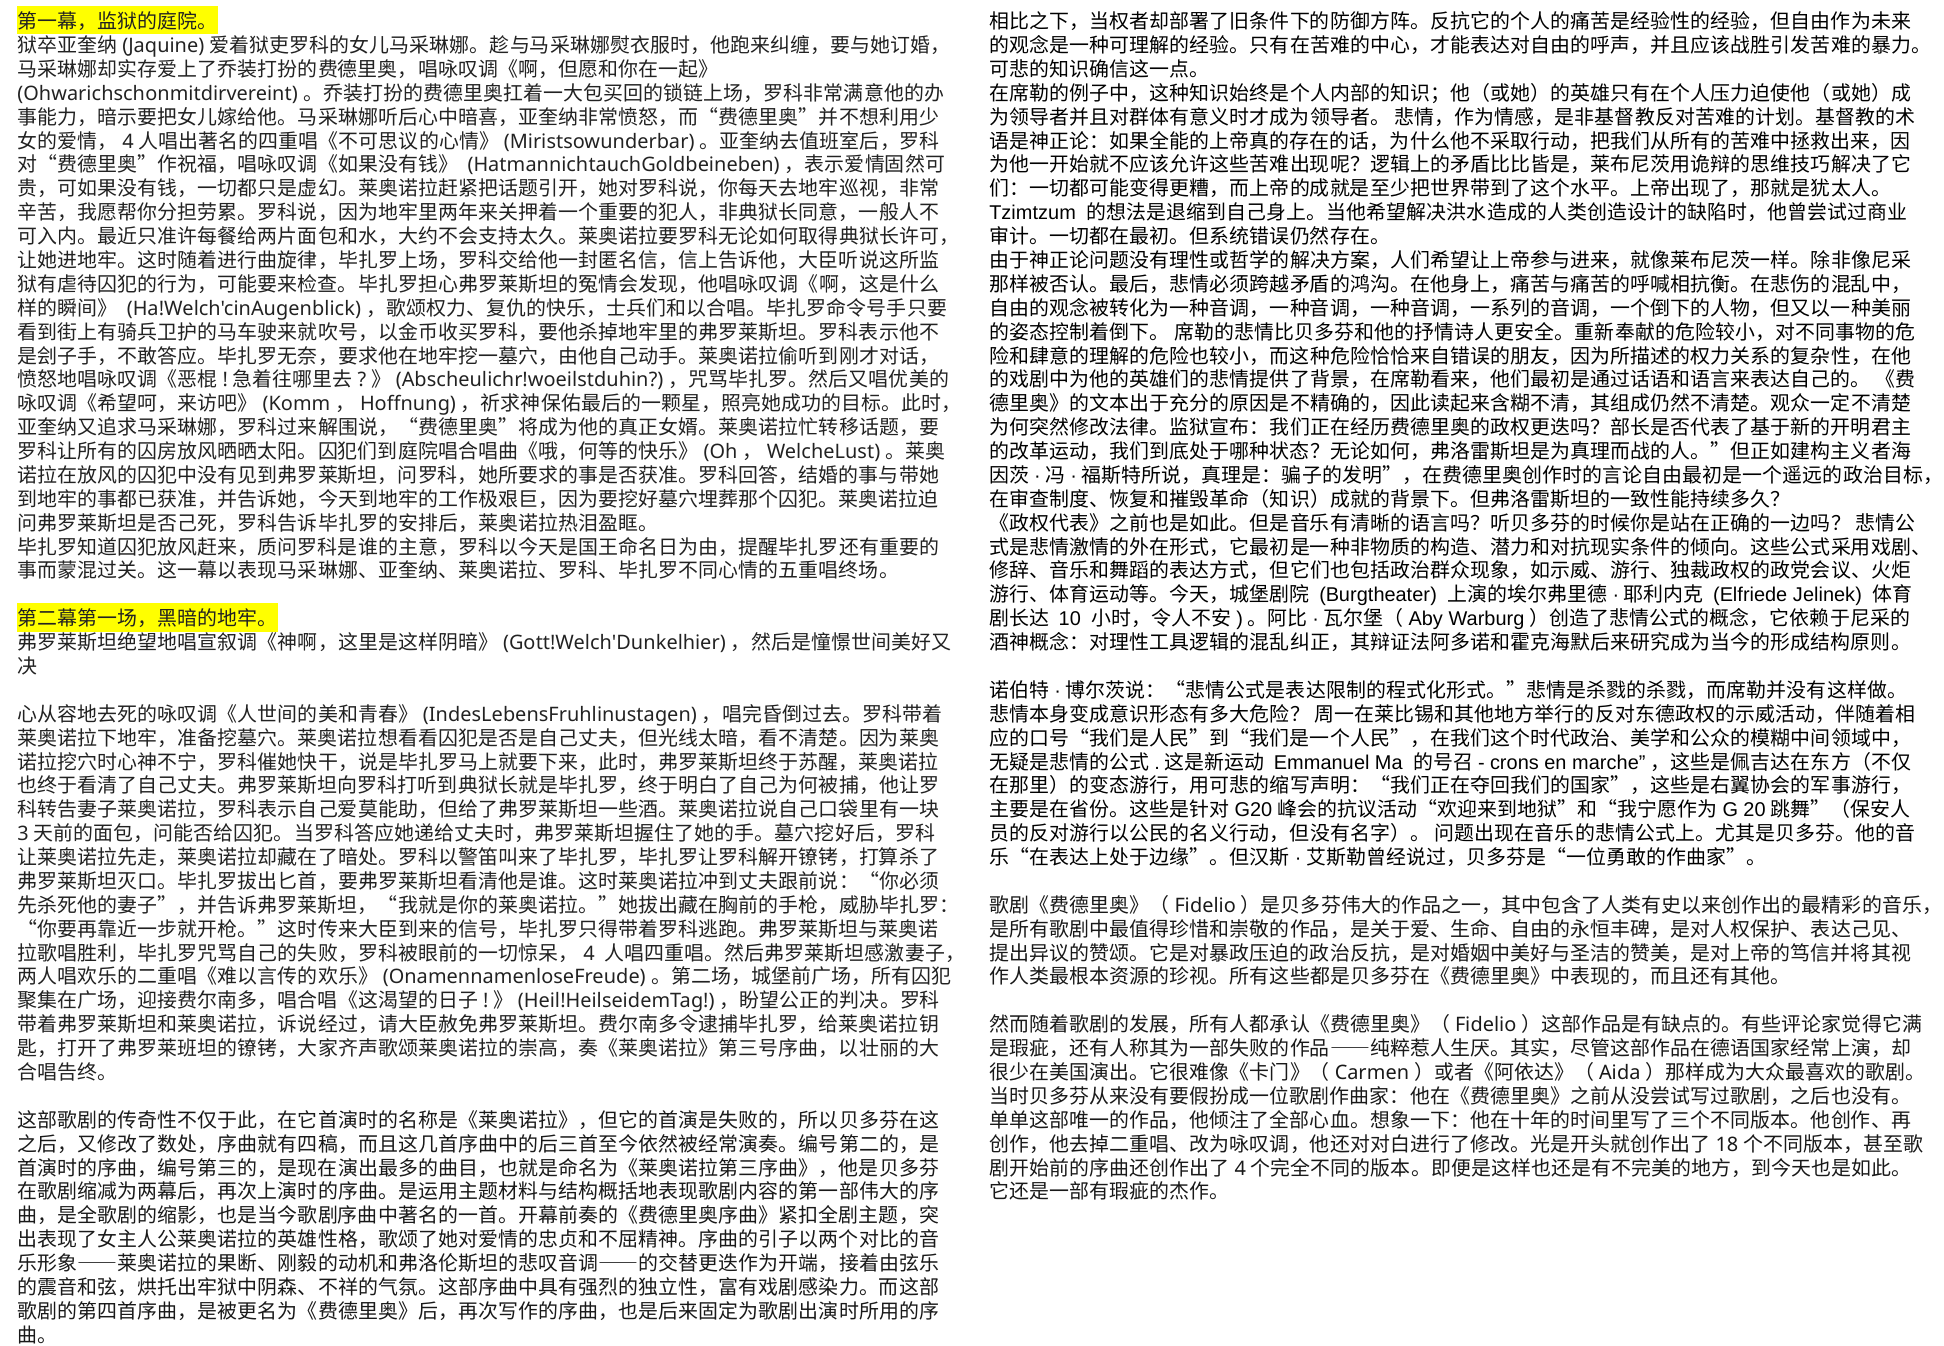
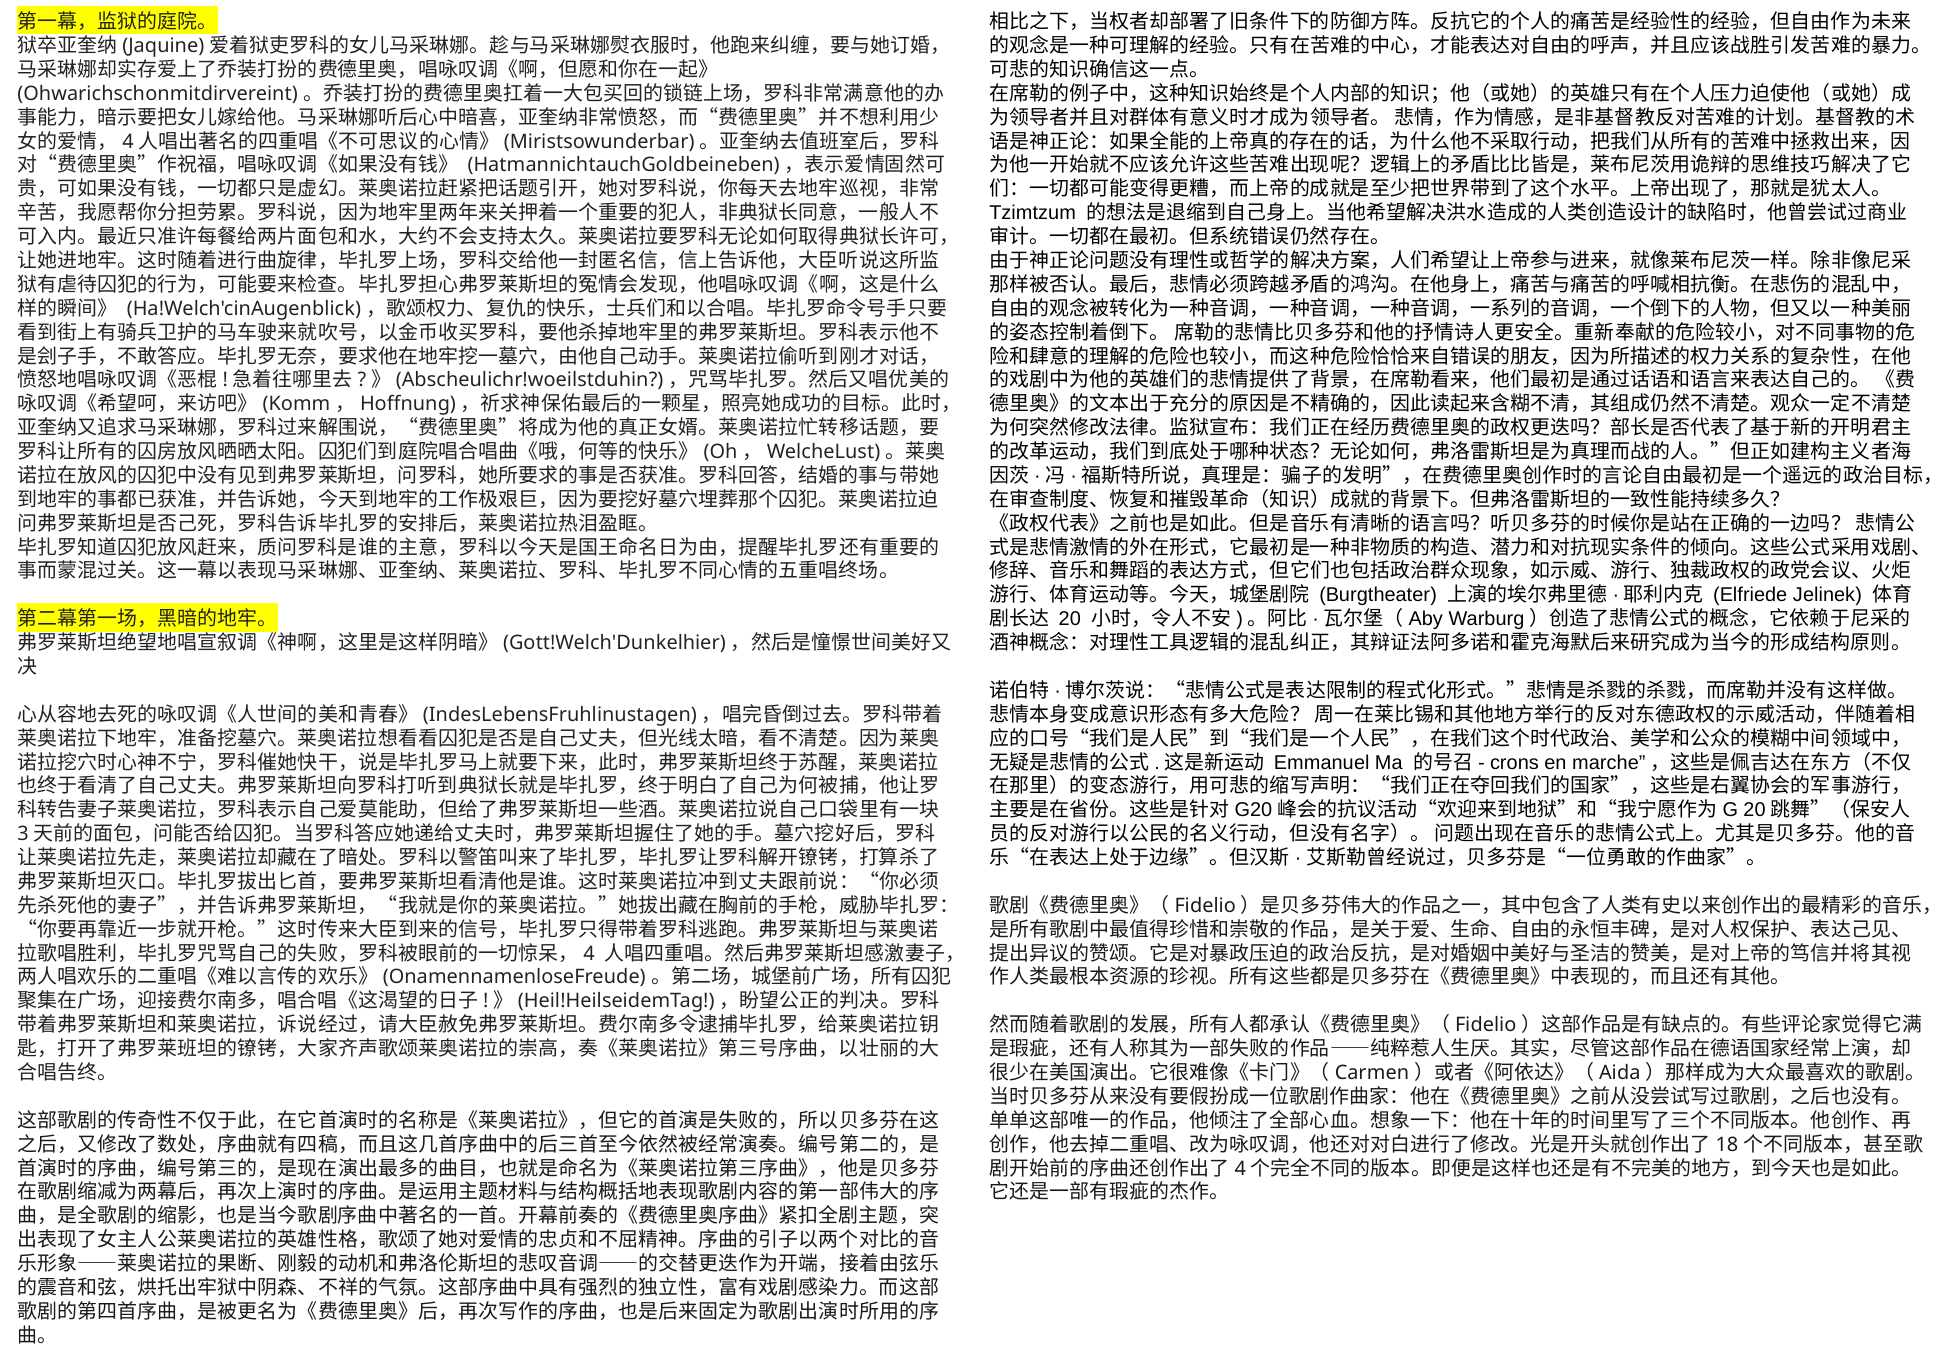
10 at (1070, 619): 10 -> 20
